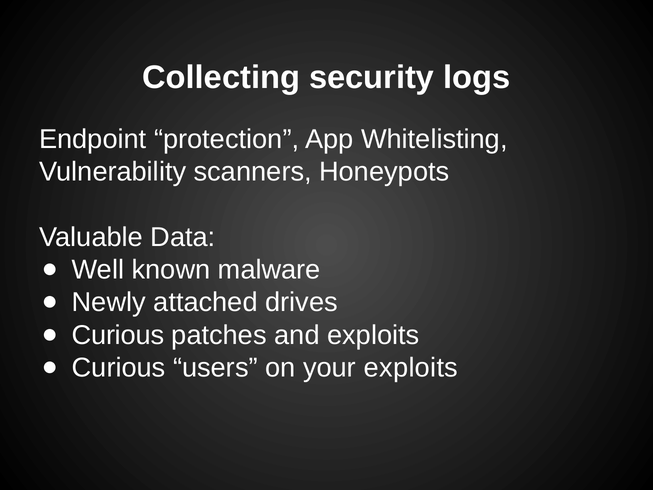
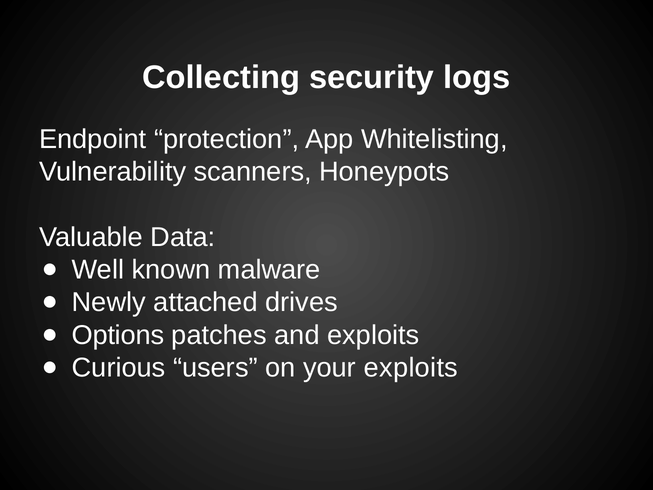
Curious at (118, 335): Curious -> Options
